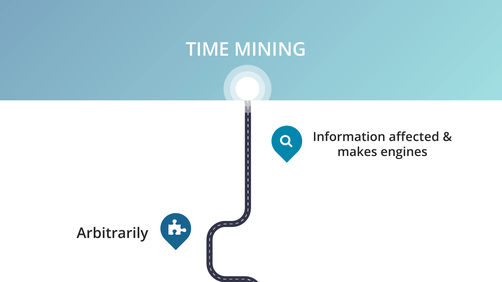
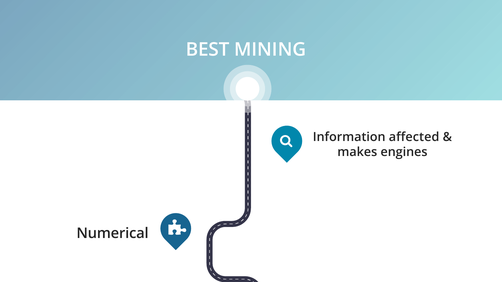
TIME: TIME -> BEST
Arbitrarily: Arbitrarily -> Numerical
